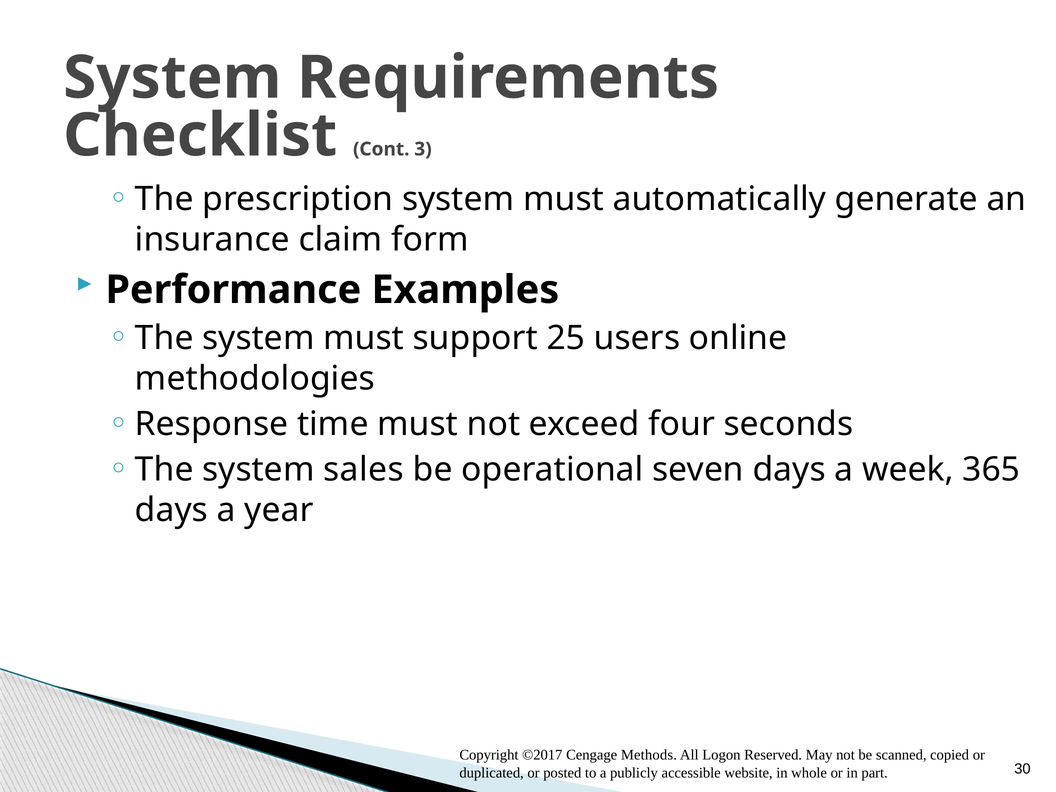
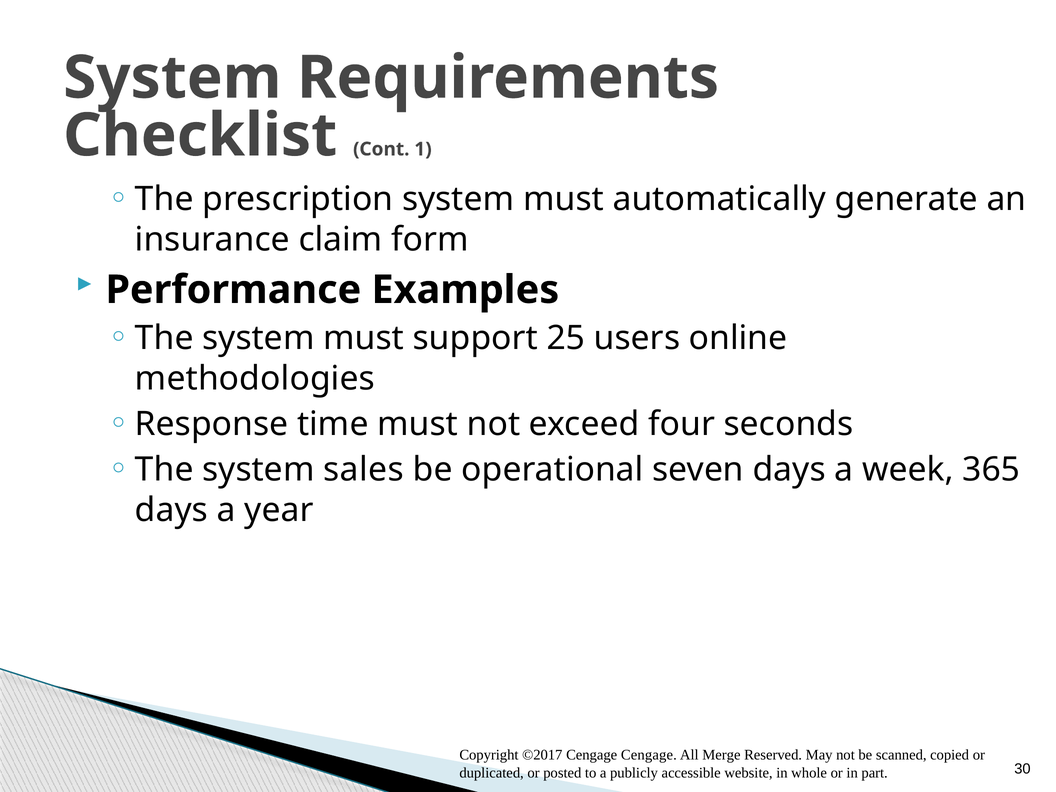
3: 3 -> 1
Cengage Methods: Methods -> Cengage
Logon: Logon -> Merge
